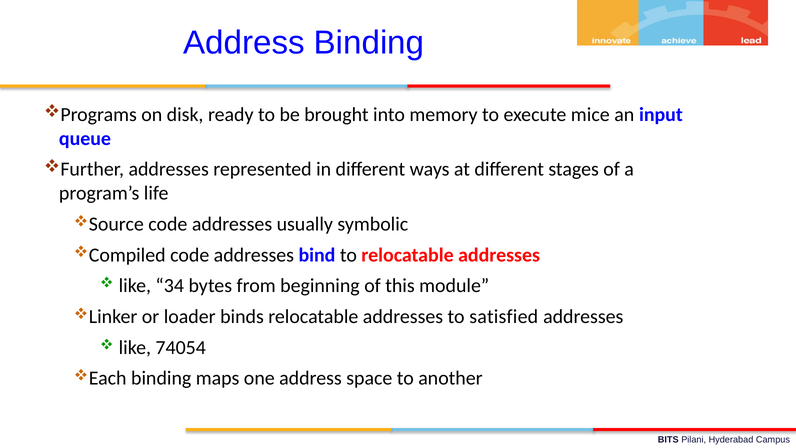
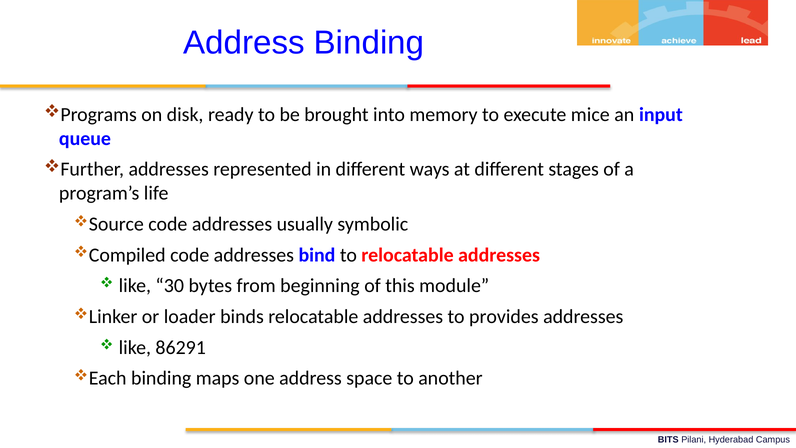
34: 34 -> 30
satisfied: satisfied -> provides
74054: 74054 -> 86291
